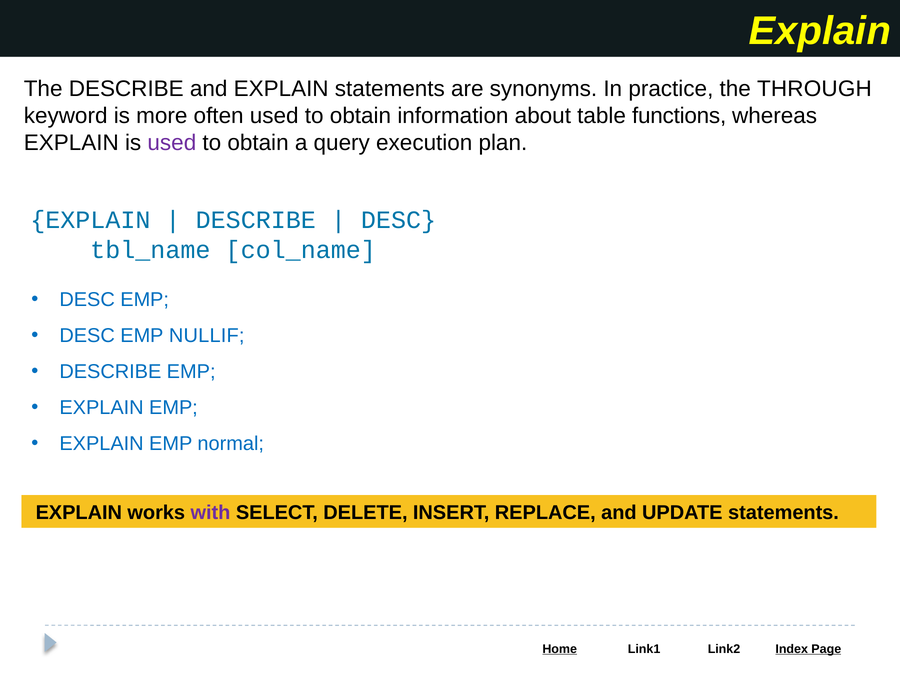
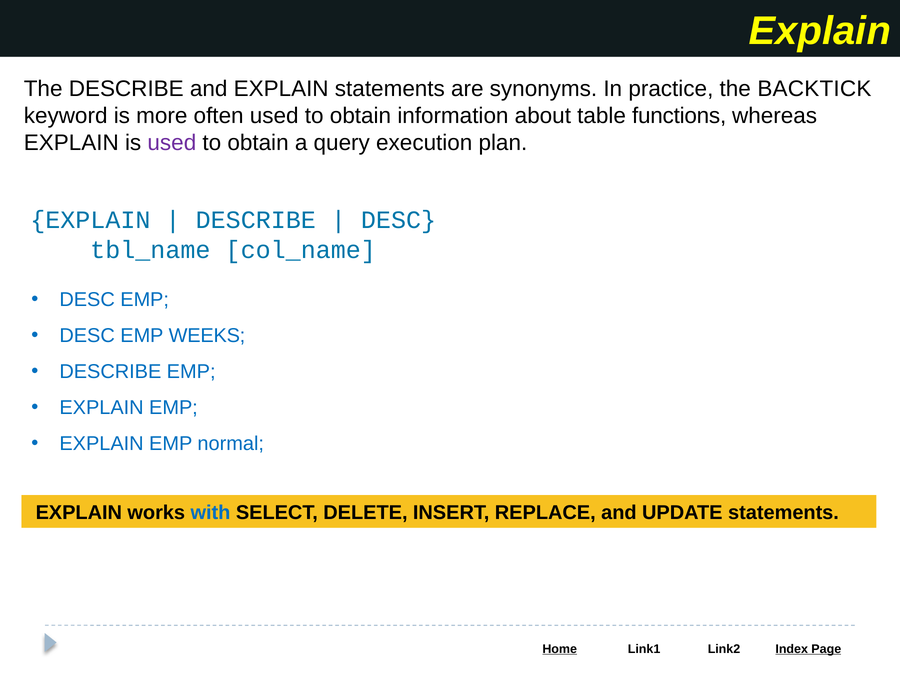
THROUGH: THROUGH -> BACKTICK
NULLIF: NULLIF -> WEEKS
with colour: purple -> blue
